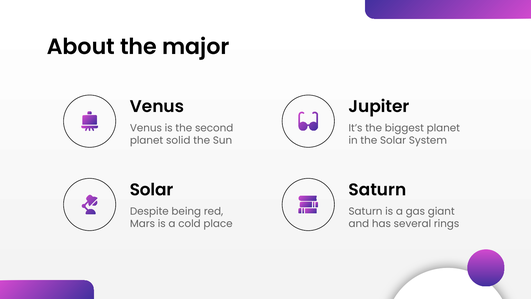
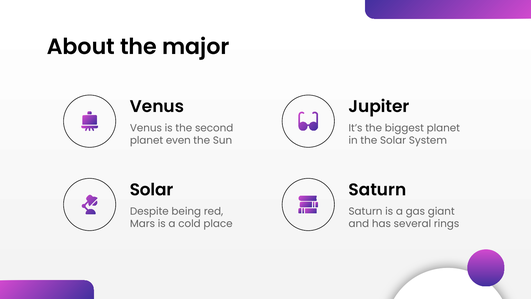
solid: solid -> even
